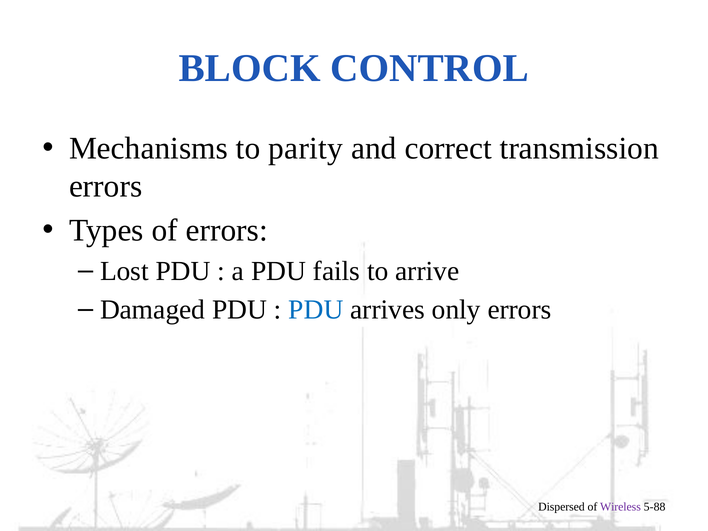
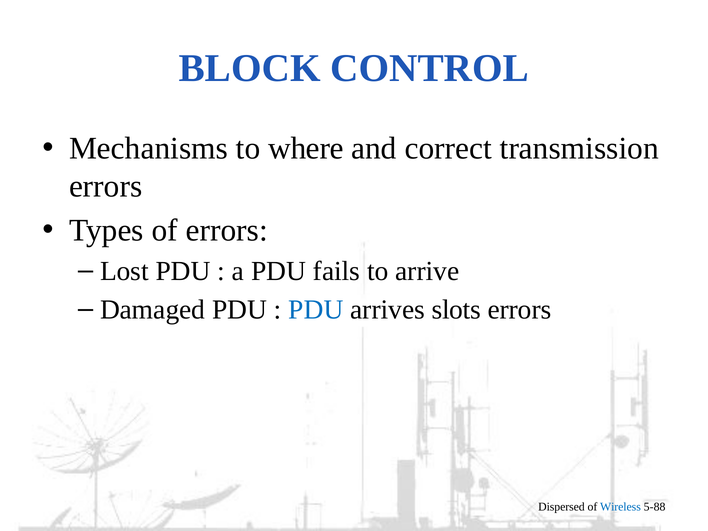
parity: parity -> where
only: only -> slots
Wireless colour: purple -> blue
